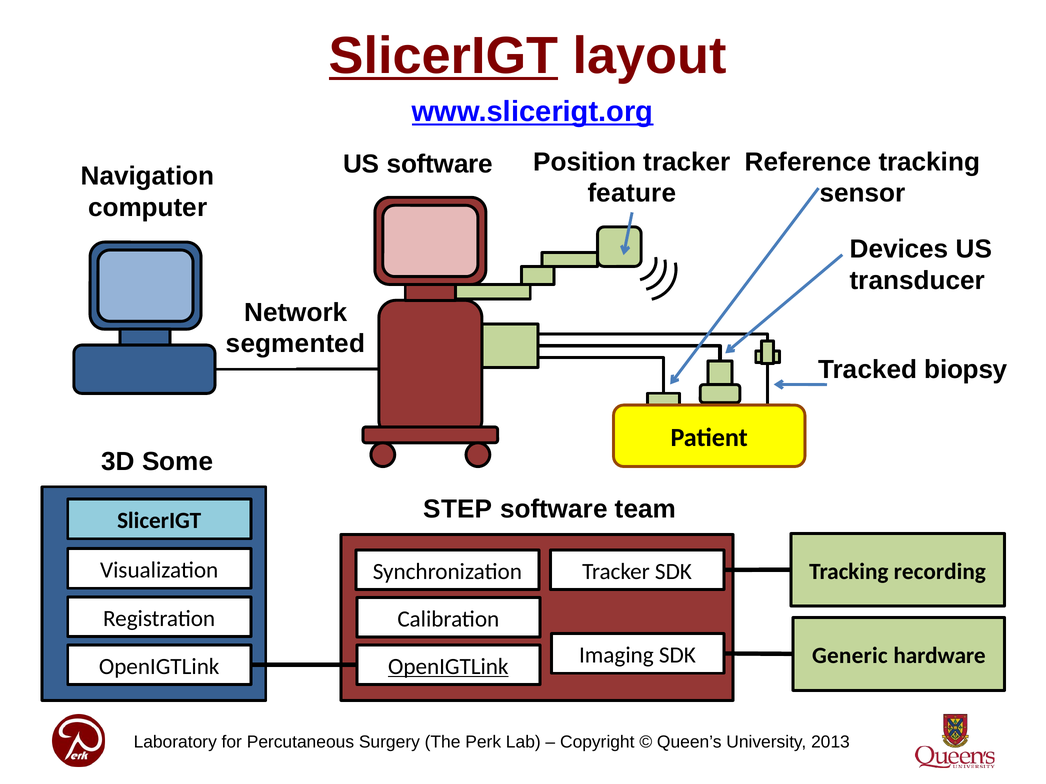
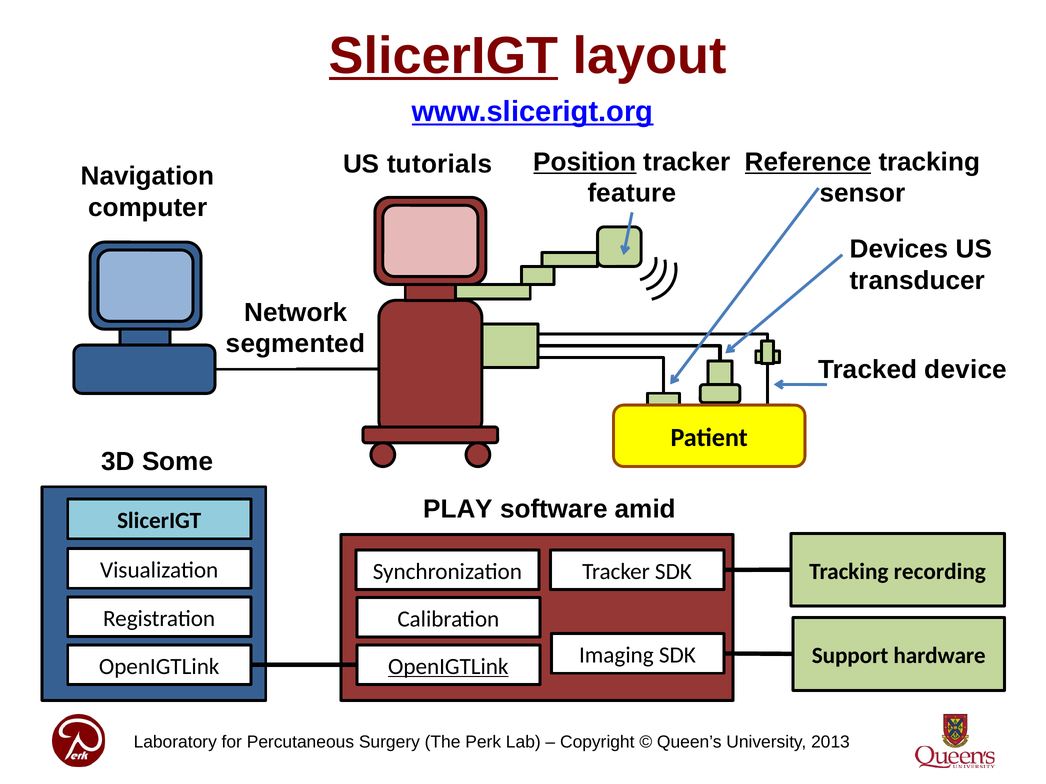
Position underline: none -> present
Reference underline: none -> present
US software: software -> tutorials
biopsy: biopsy -> device
STEP: STEP -> PLAY
team: team -> amid
Generic: Generic -> Support
